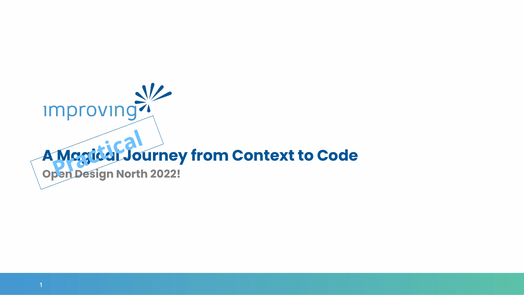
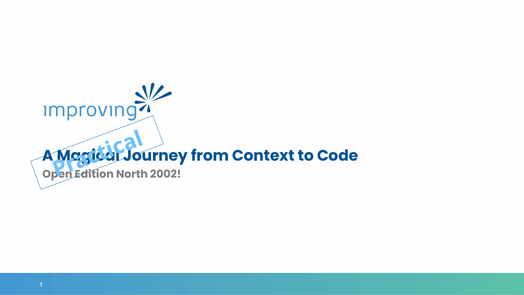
Design: Design -> Edition
2022: 2022 -> 2002
